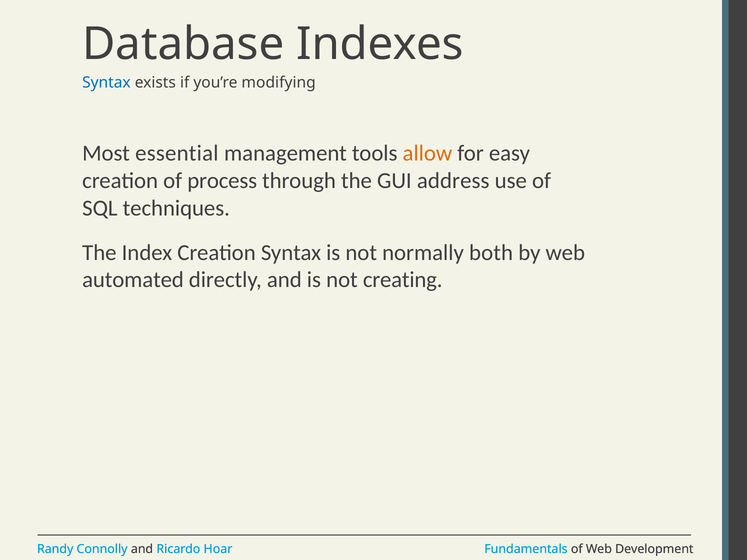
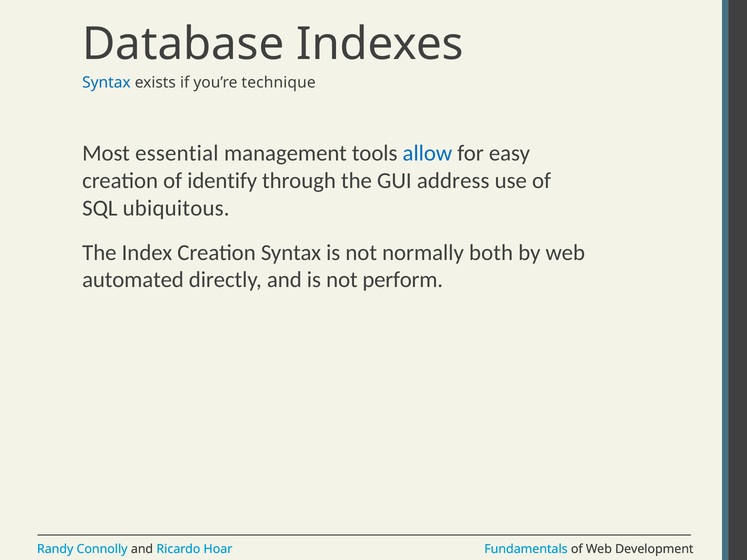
modifying: modifying -> technique
allow colour: orange -> blue
process: process -> identify
techniques: techniques -> ubiquitous
creating: creating -> perform
